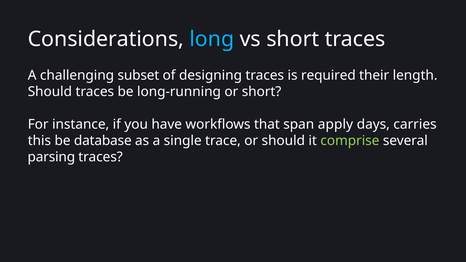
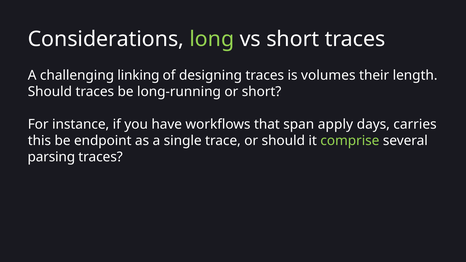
long colour: light blue -> light green
subset: subset -> linking
required: required -> volumes
database: database -> endpoint
